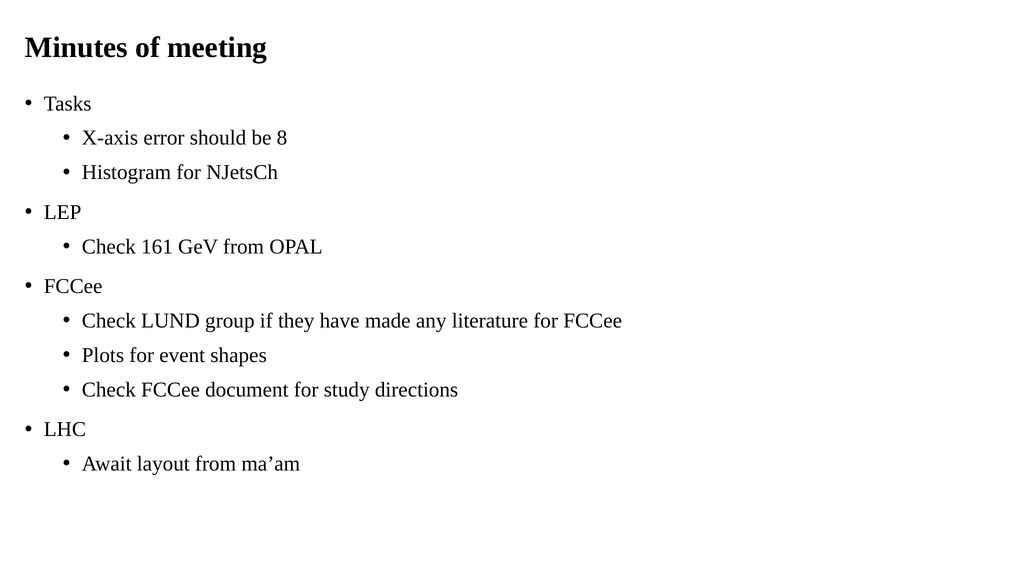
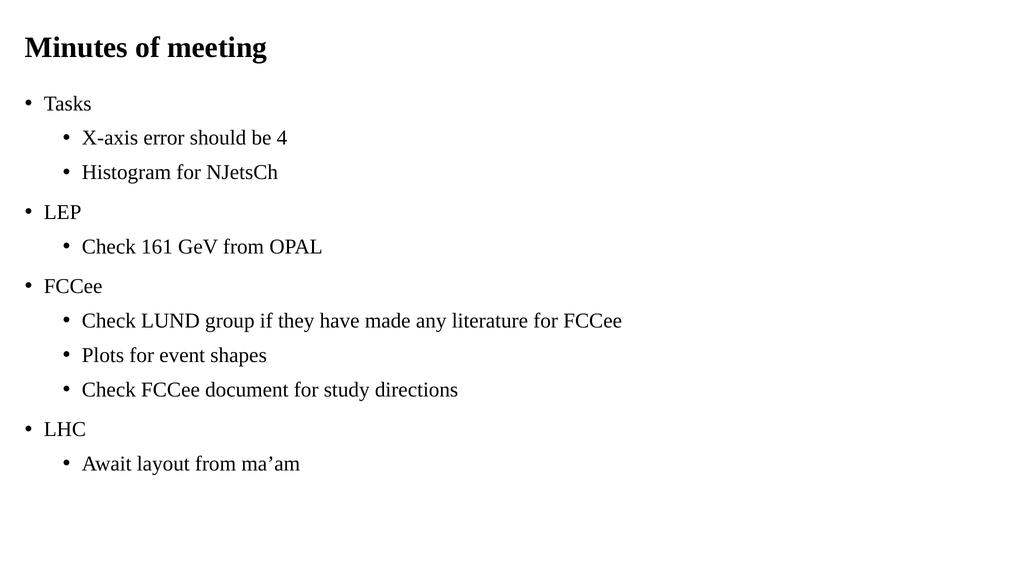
8: 8 -> 4
